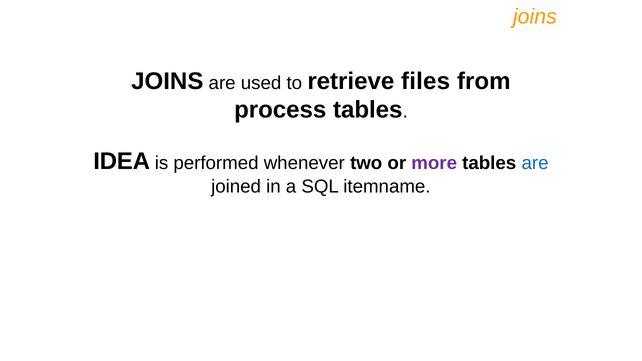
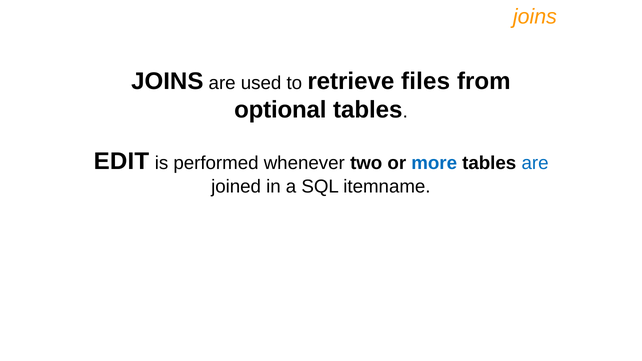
process: process -> optional
IDEA: IDEA -> EDIT
more colour: purple -> blue
